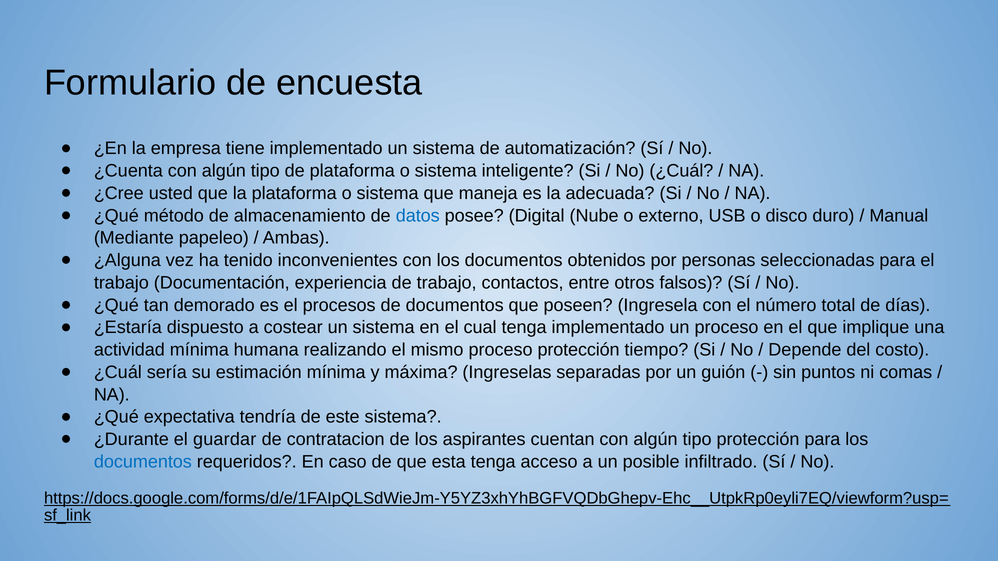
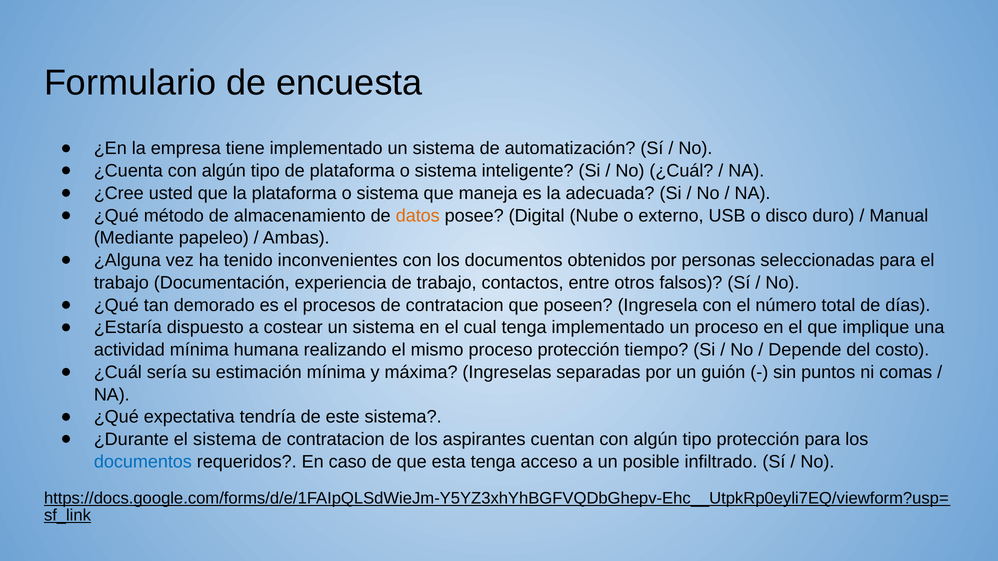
datos colour: blue -> orange
procesos de documentos: documentos -> contratacion
el guardar: guardar -> sistema
